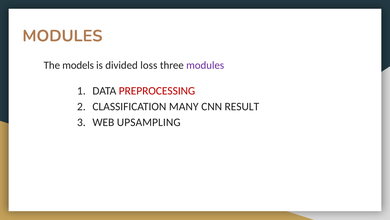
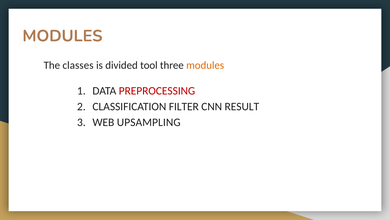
models: models -> classes
loss: loss -> tool
modules at (205, 65) colour: purple -> orange
MANY: MANY -> FILTER
